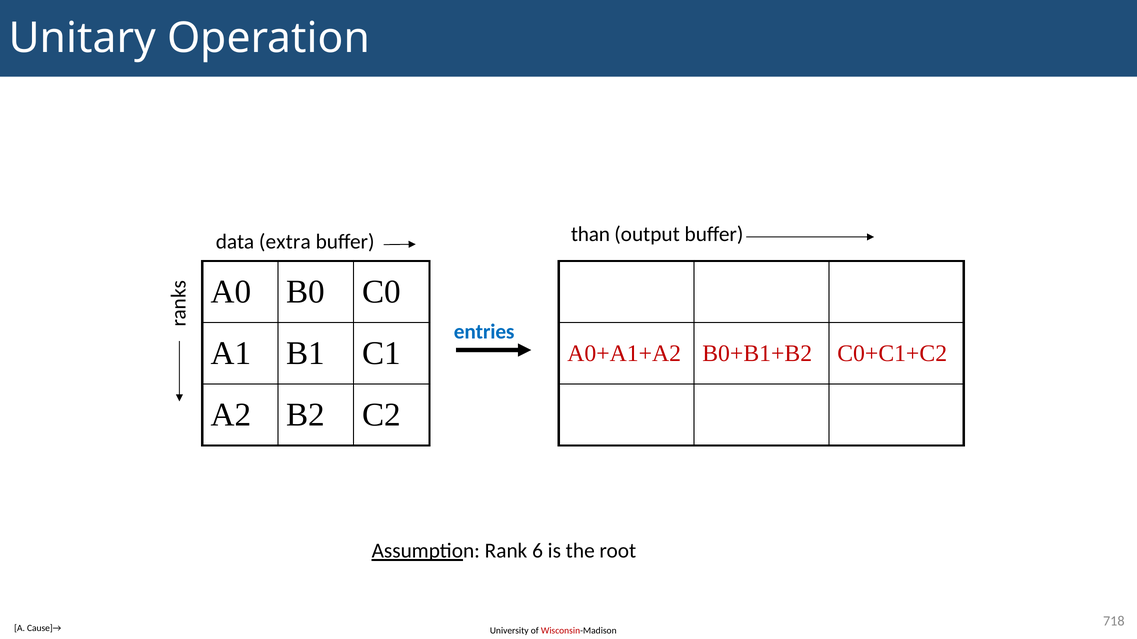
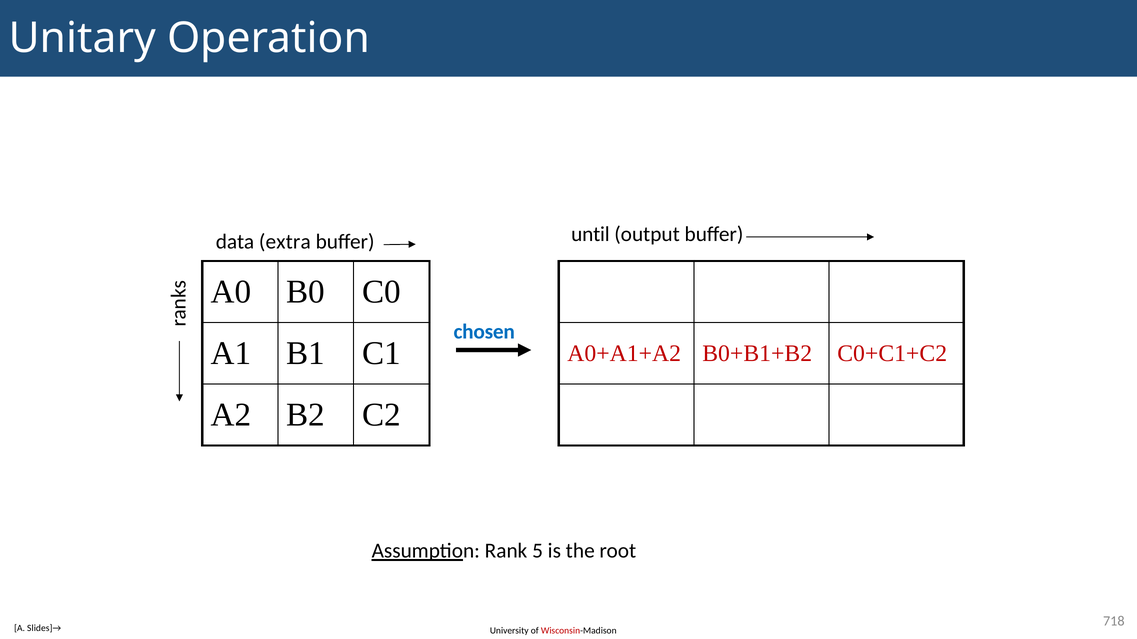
than: than -> until
entries: entries -> chosen
6: 6 -> 5
Cause]→: Cause]→ -> Slides]→
